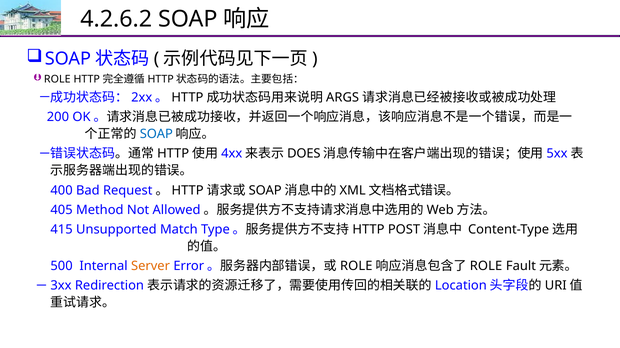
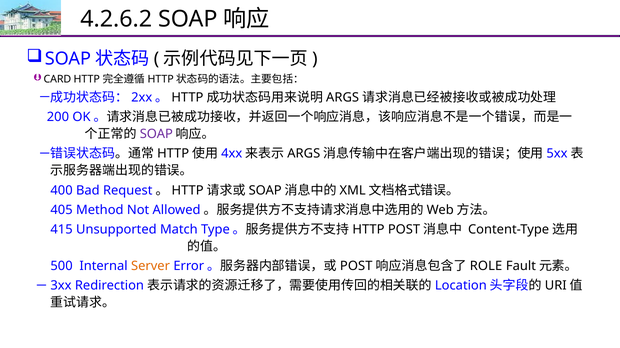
ROLE at (57, 79): ROLE -> CARD
SOAP at (156, 134) colour: blue -> purple
DOES at (304, 154): DOES -> ARGS
ROLE at (356, 267): ROLE -> POST
